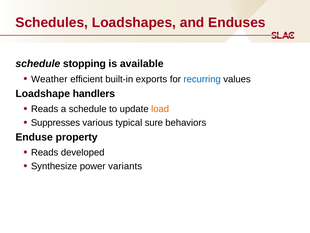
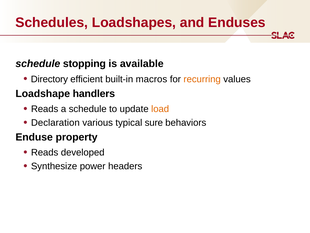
Weather: Weather -> Directory
exports: exports -> macros
recurring colour: blue -> orange
Suppresses: Suppresses -> Declaration
variants: variants -> headers
